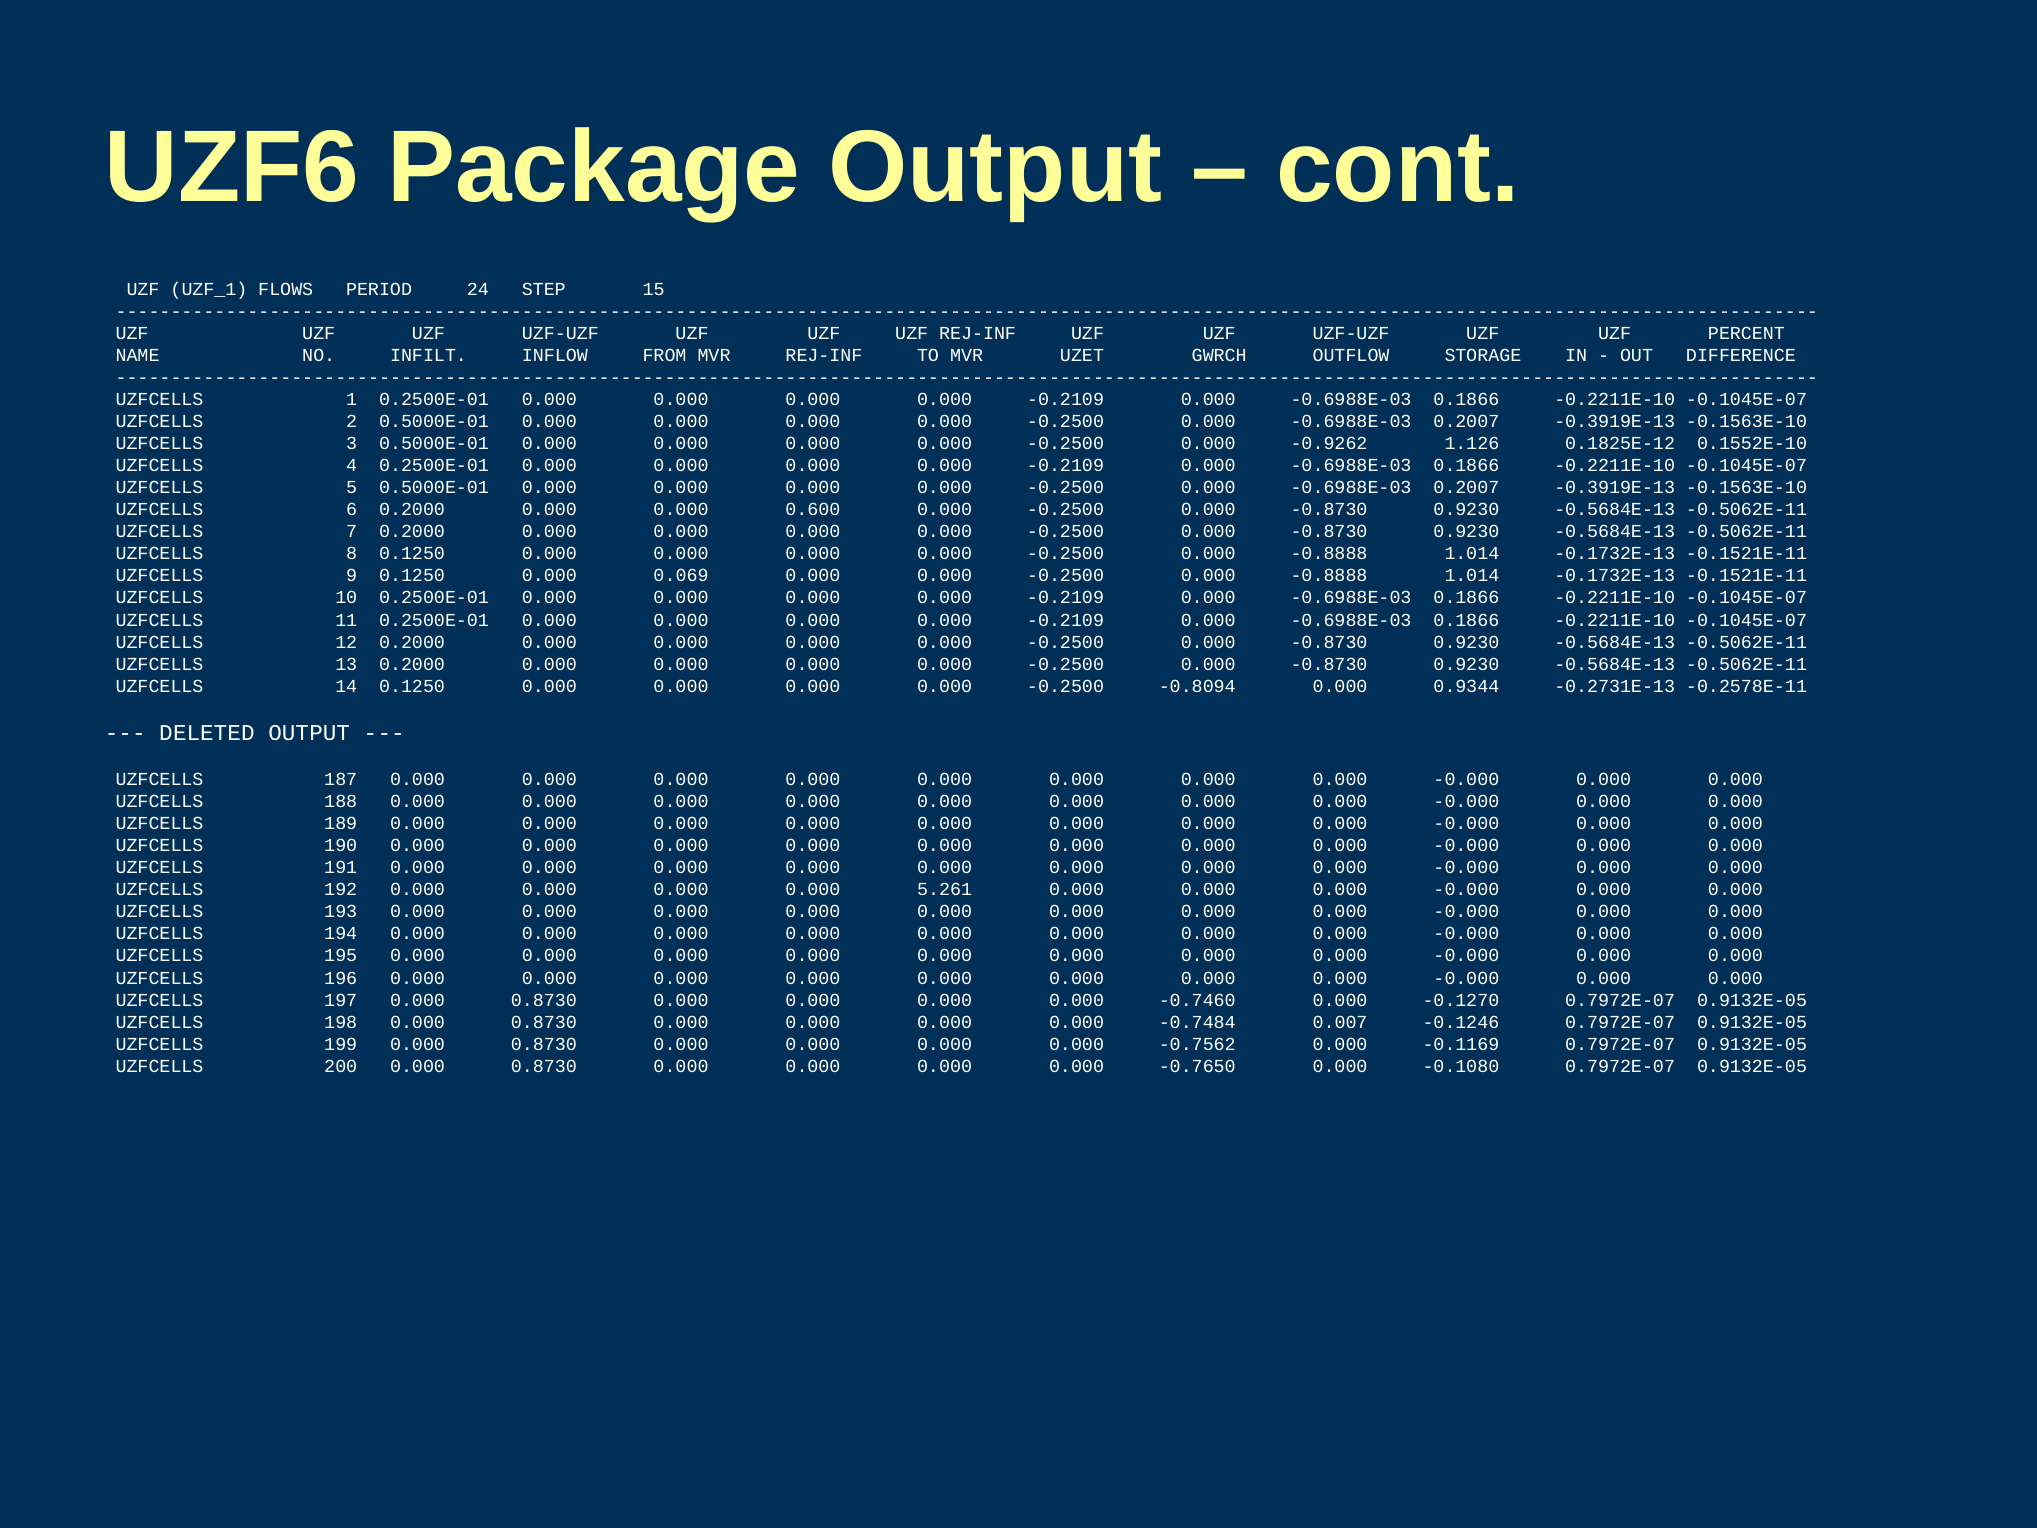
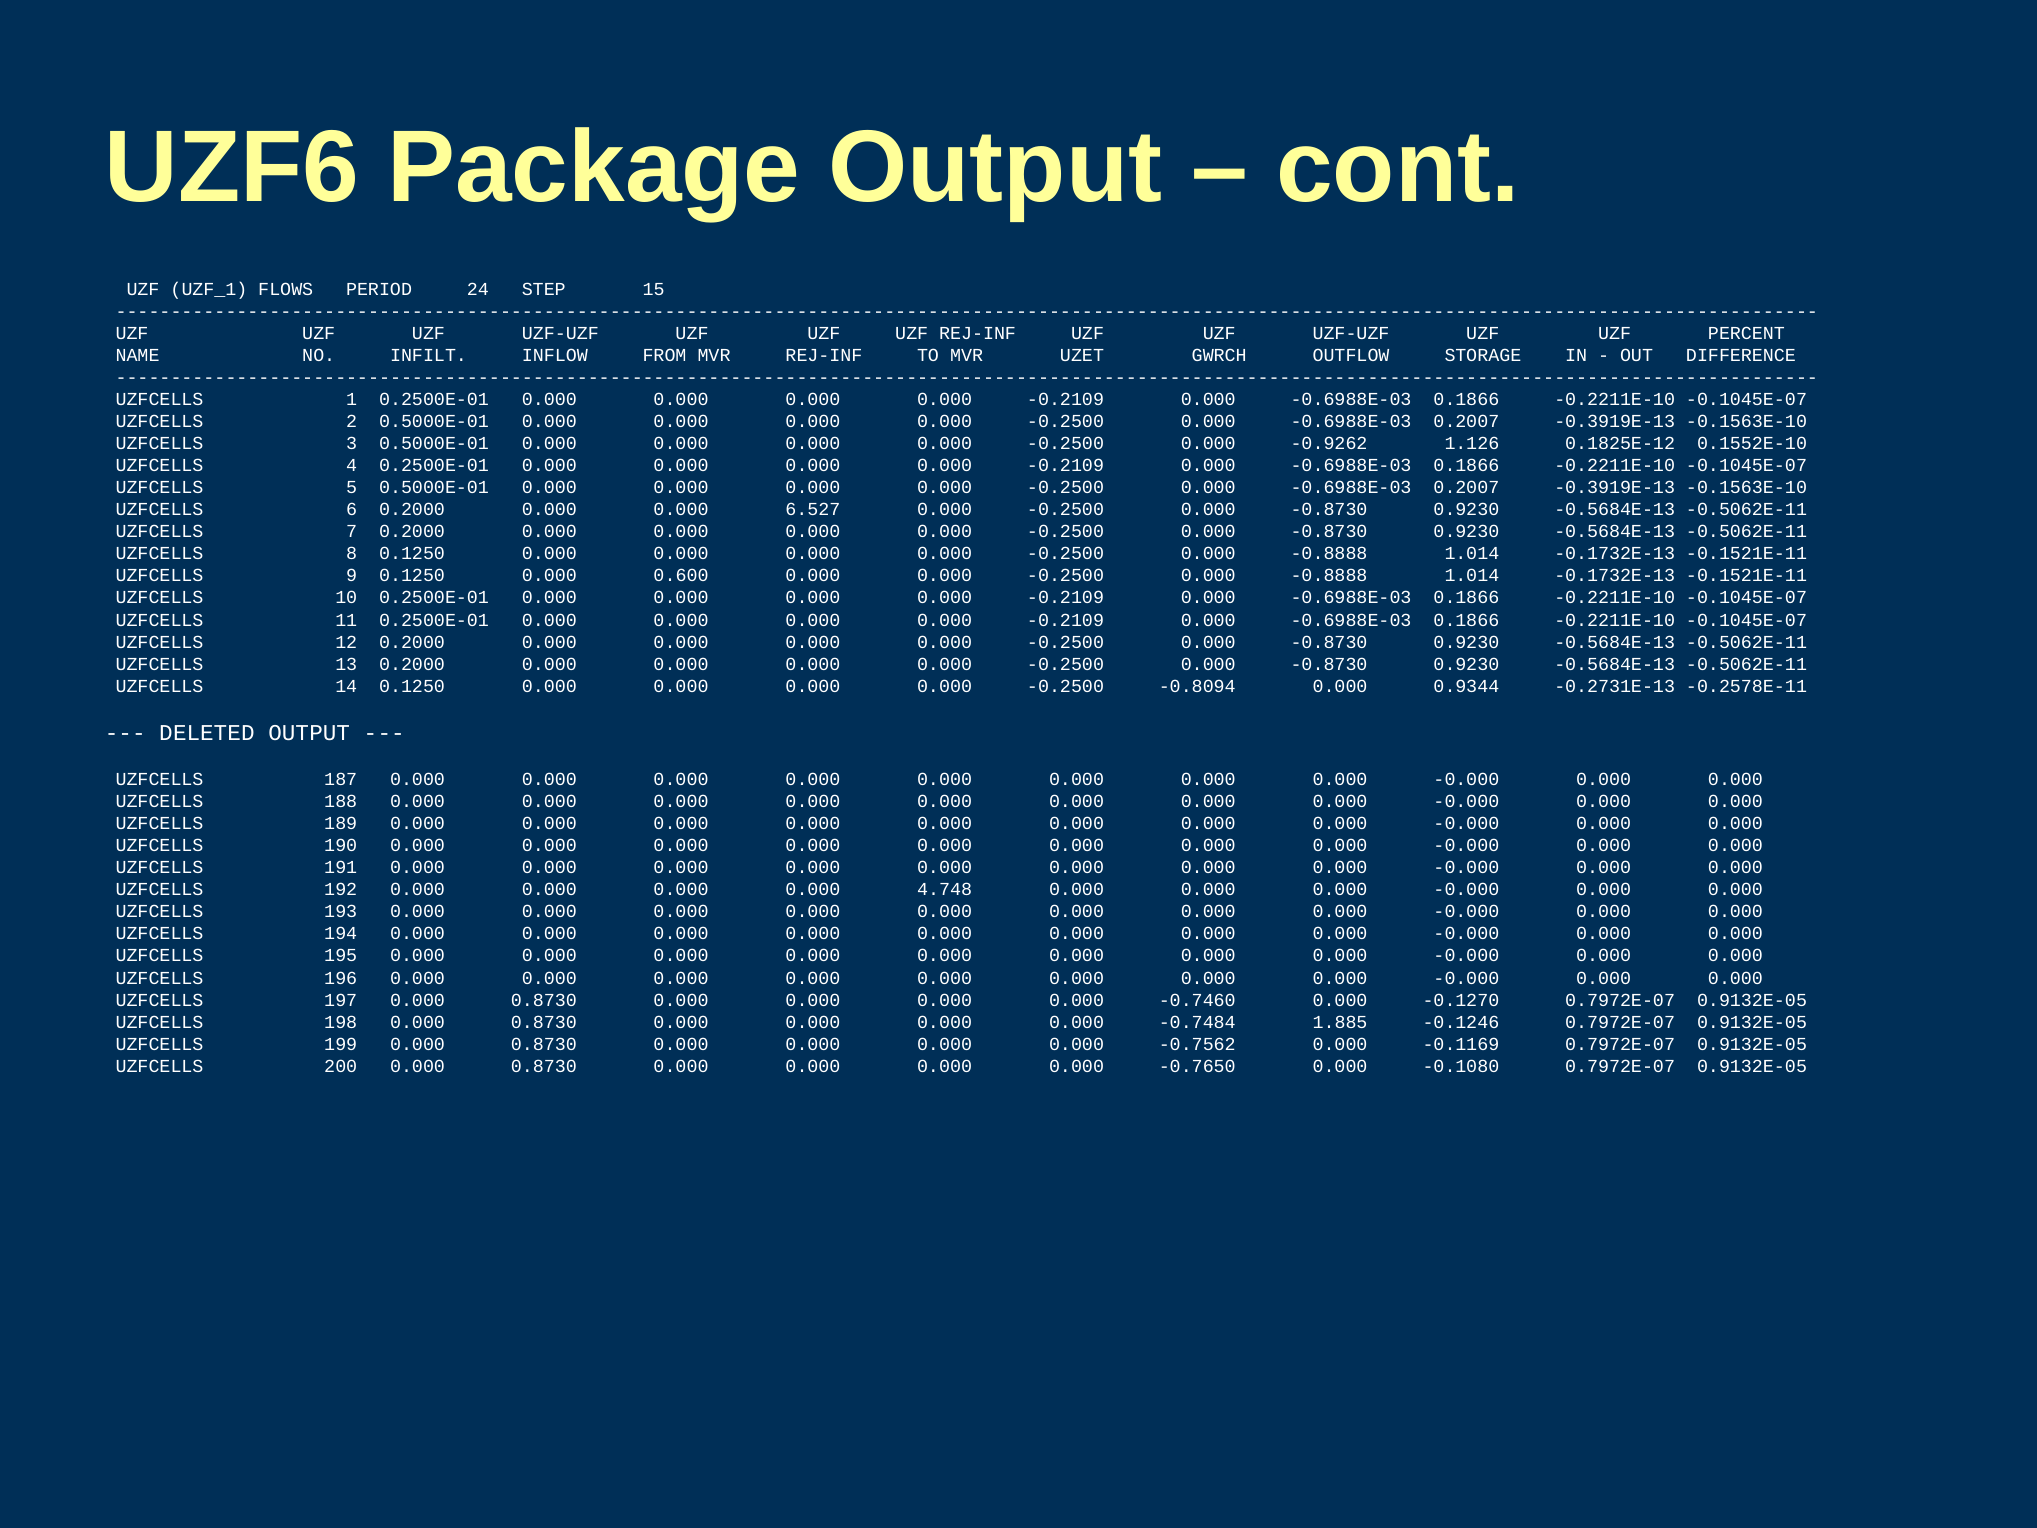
0.600: 0.600 -> 6.527
0.069: 0.069 -> 0.600
5.261: 5.261 -> 4.748
0.007: 0.007 -> 1.885
